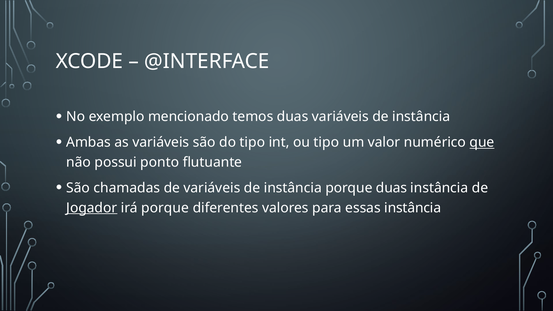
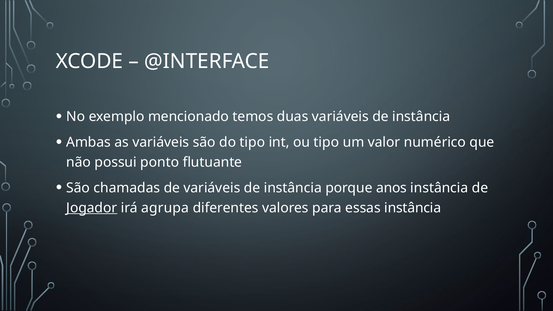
que underline: present -> none
porque duas: duas -> anos
irá porque: porque -> agrupa
